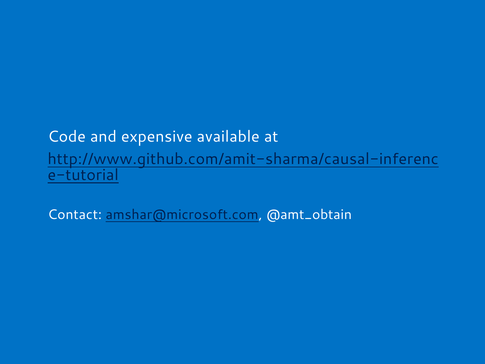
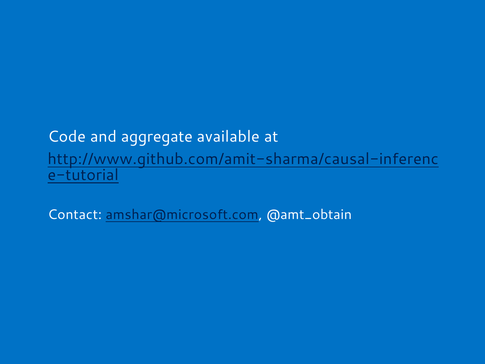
expensive: expensive -> aggregate
